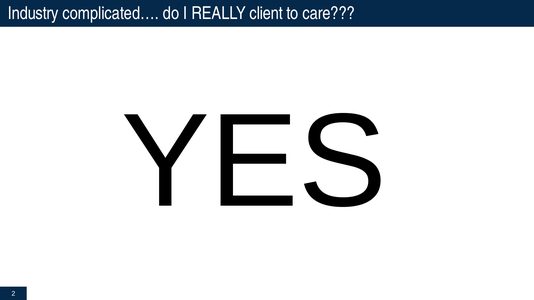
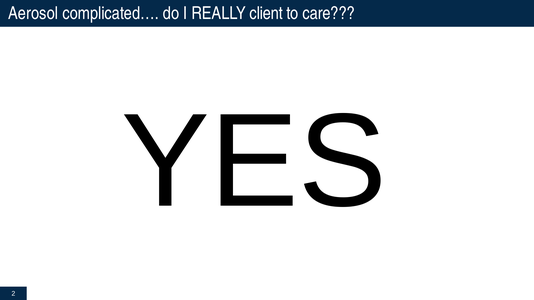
Industry: Industry -> Aerosol
